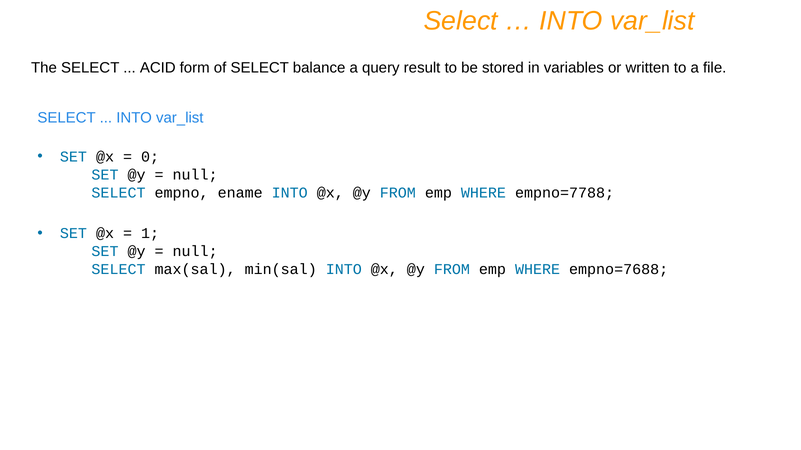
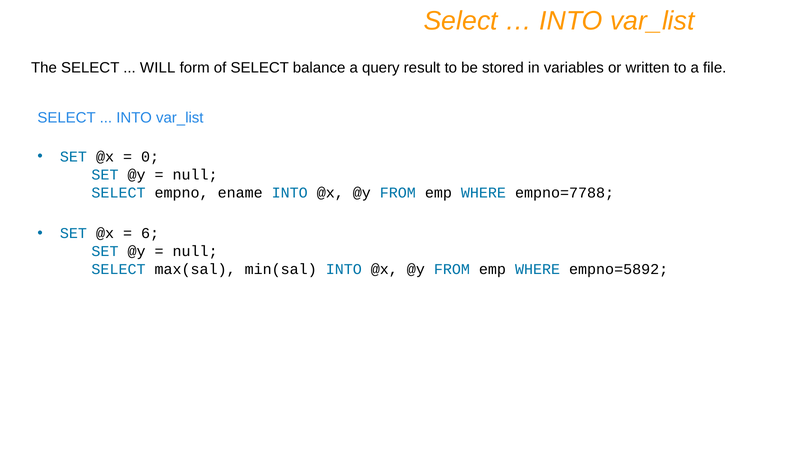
ACID: ACID -> WILL
1: 1 -> 6
empno=7688: empno=7688 -> empno=5892
